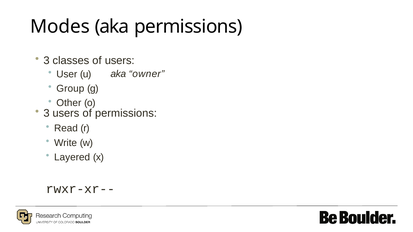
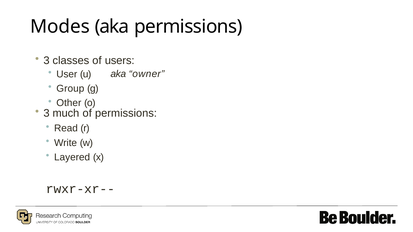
3 users: users -> much
